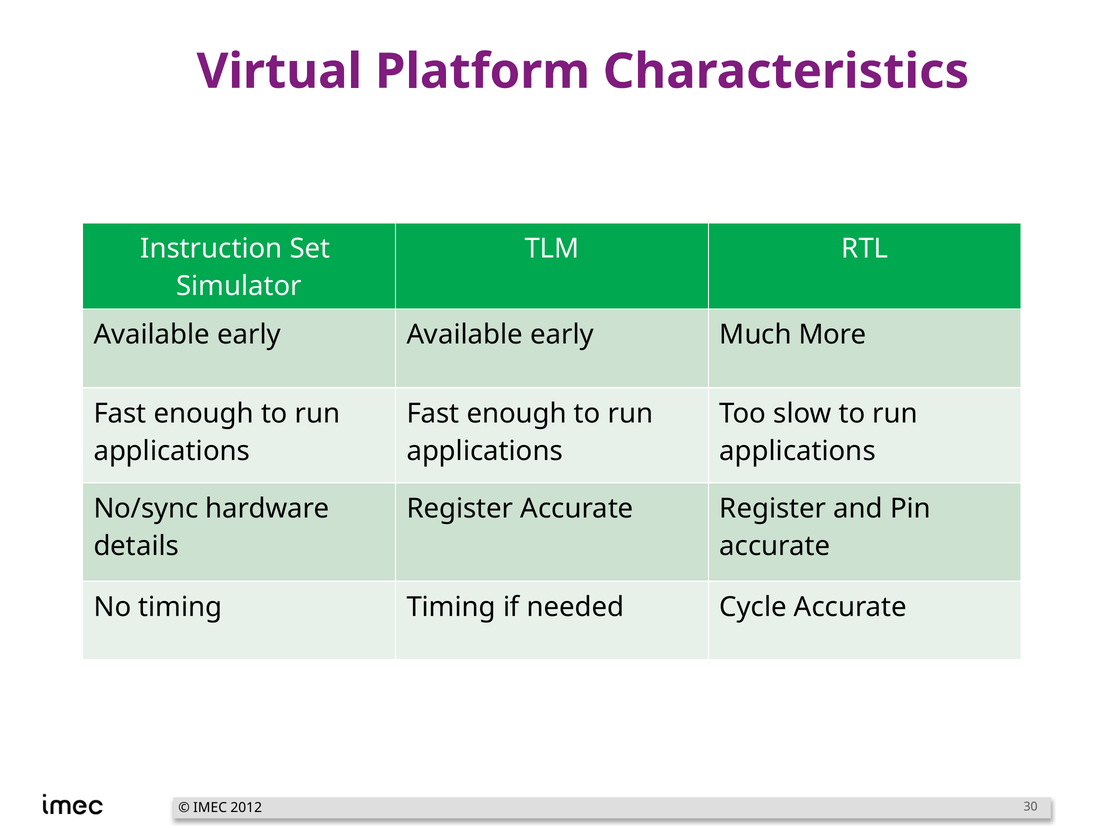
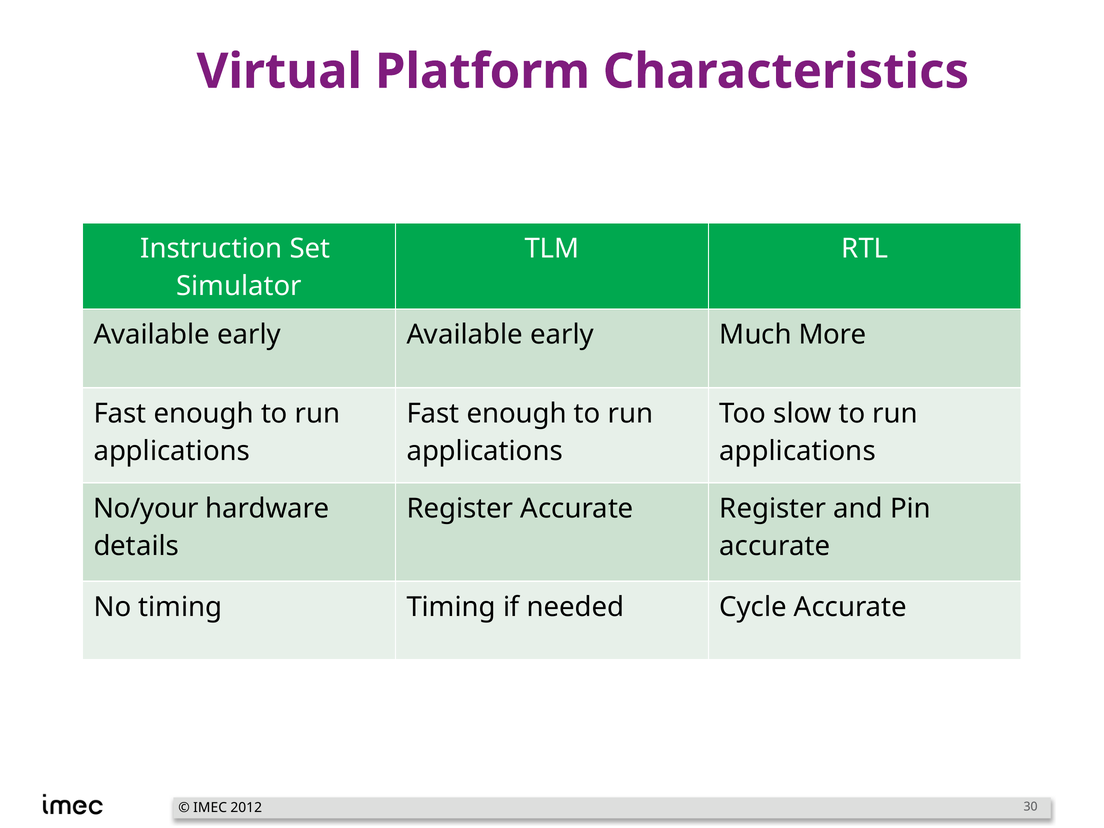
No/sync: No/sync -> No/your
